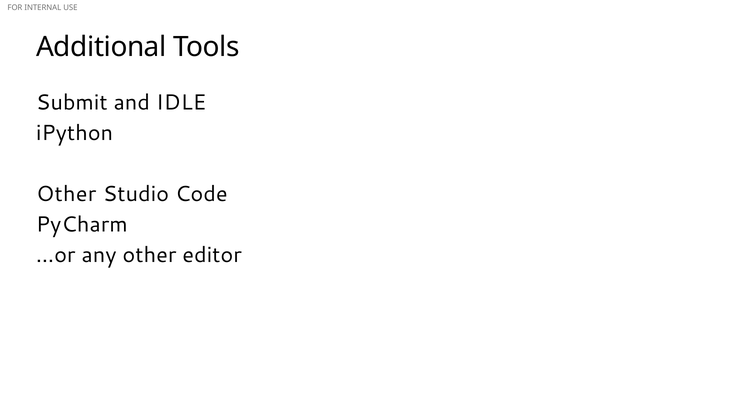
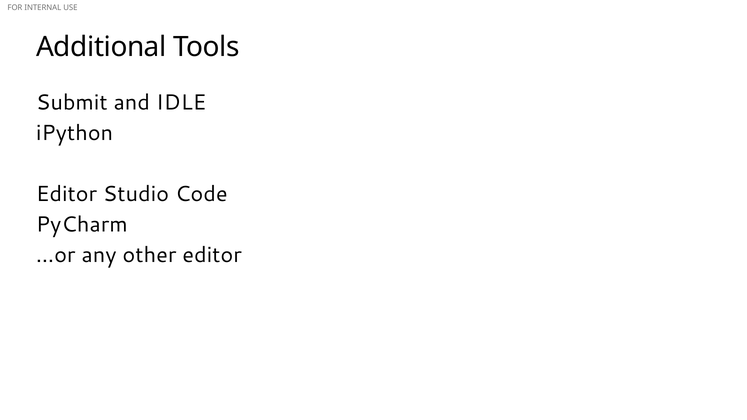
Other at (66, 194): Other -> Editor
